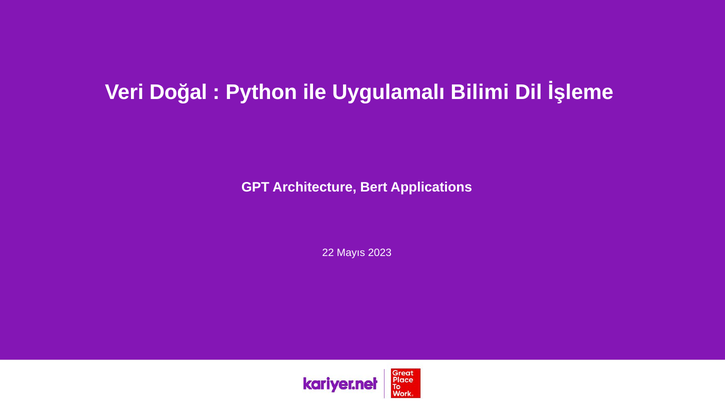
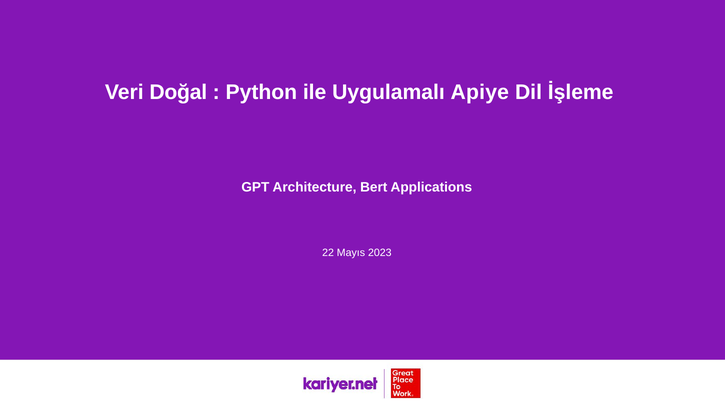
Bilimi: Bilimi -> Apiye
